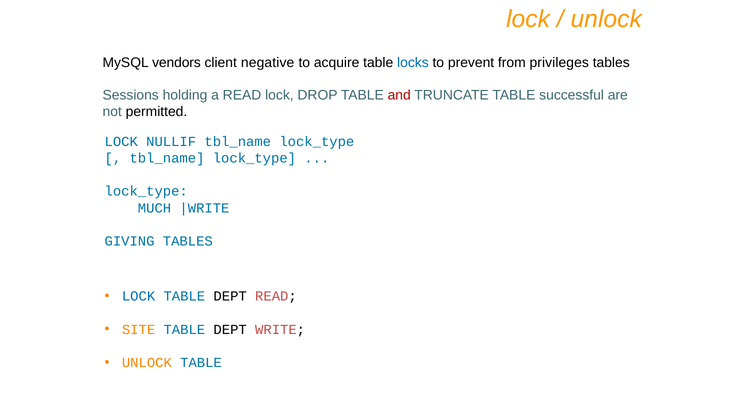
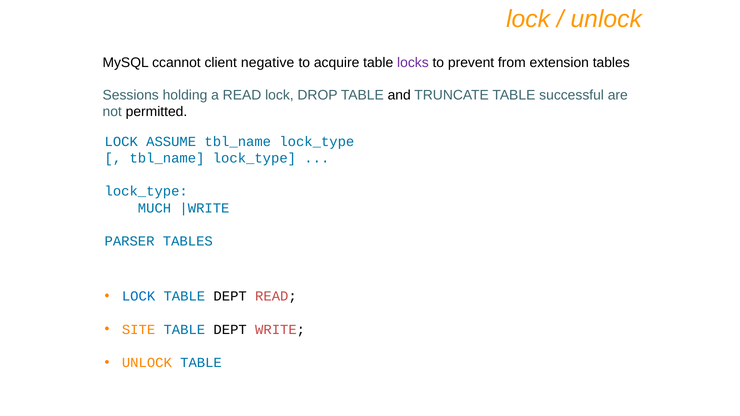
vendors: vendors -> ccannot
locks colour: blue -> purple
privileges: privileges -> extension
and colour: red -> black
NULLIF: NULLIF -> ASSUME
GIVING: GIVING -> PARSER
